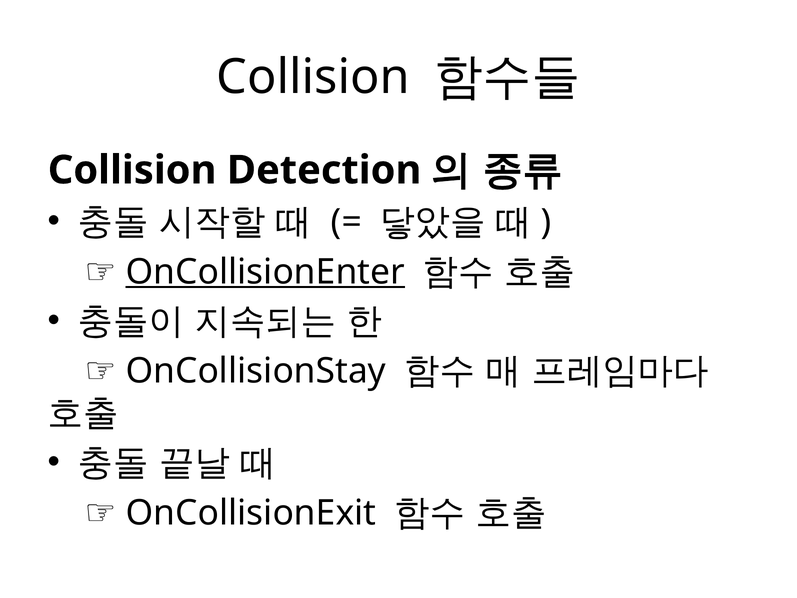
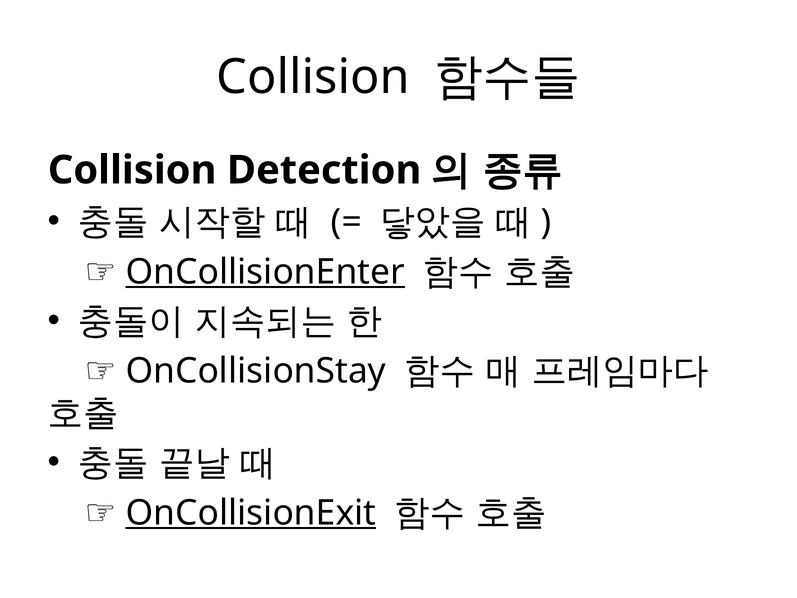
OnCollisionExit underline: none -> present
